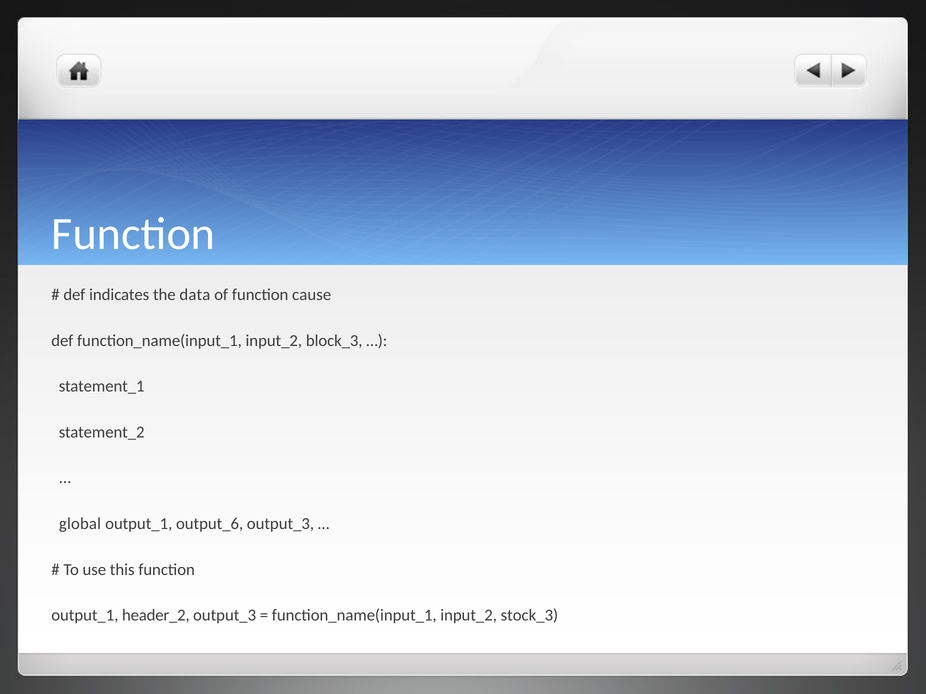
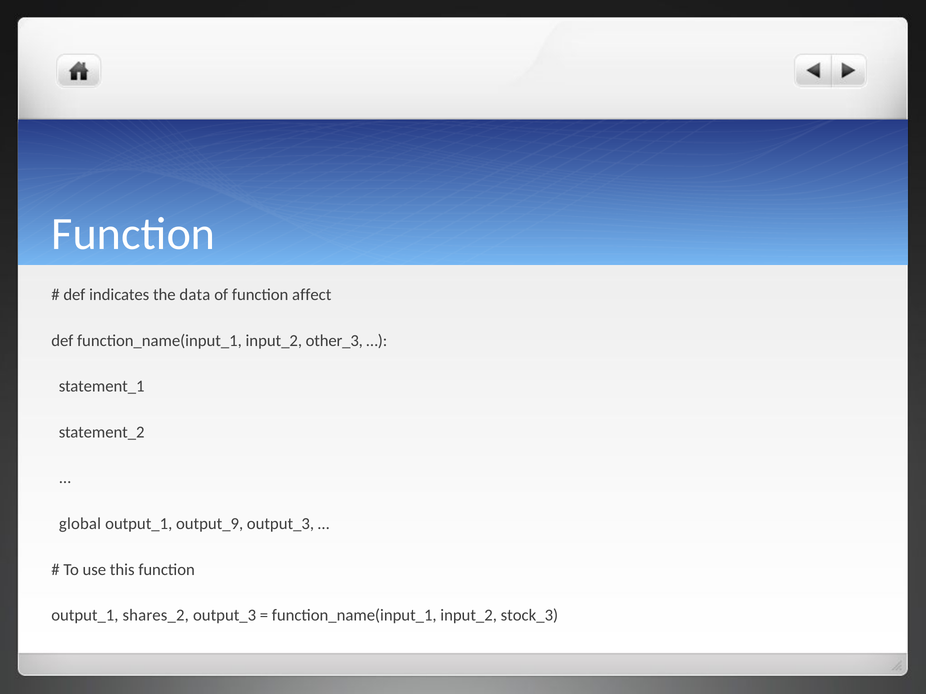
cause: cause -> affect
block_3: block_3 -> other_3
output_6: output_6 -> output_9
header_2: header_2 -> shares_2
